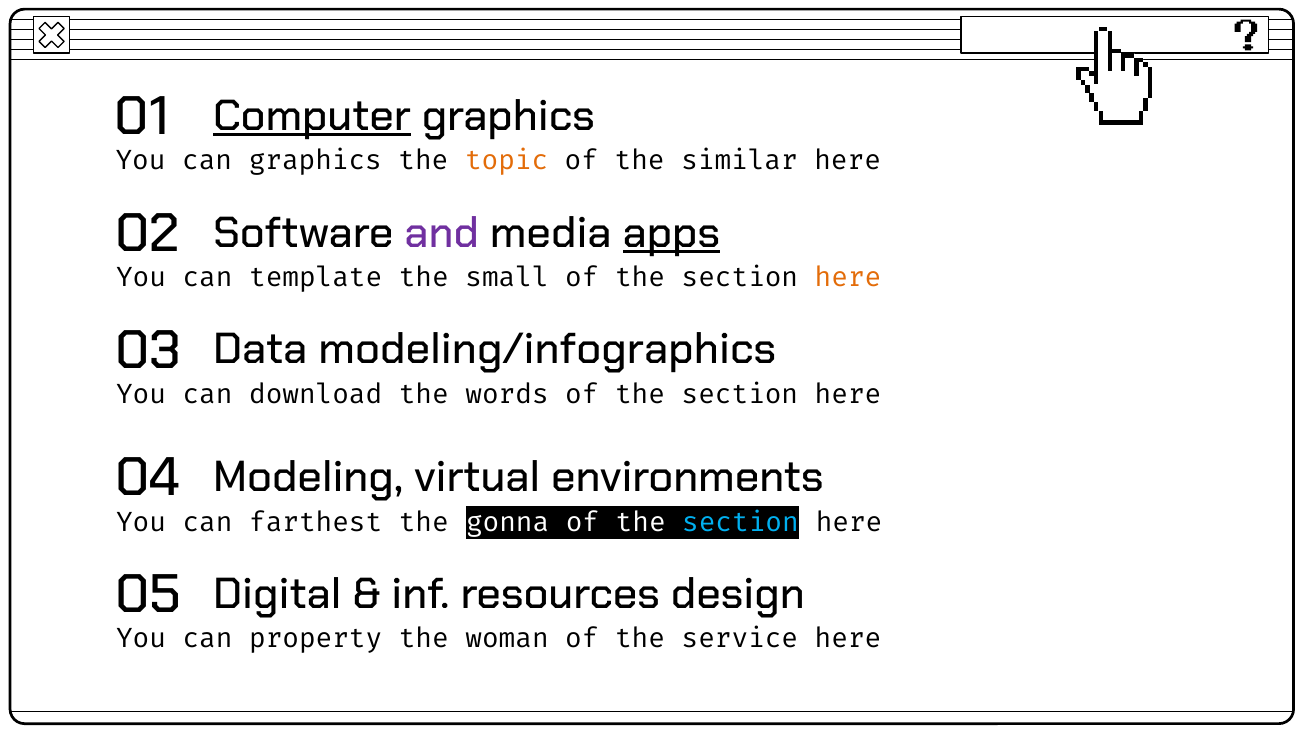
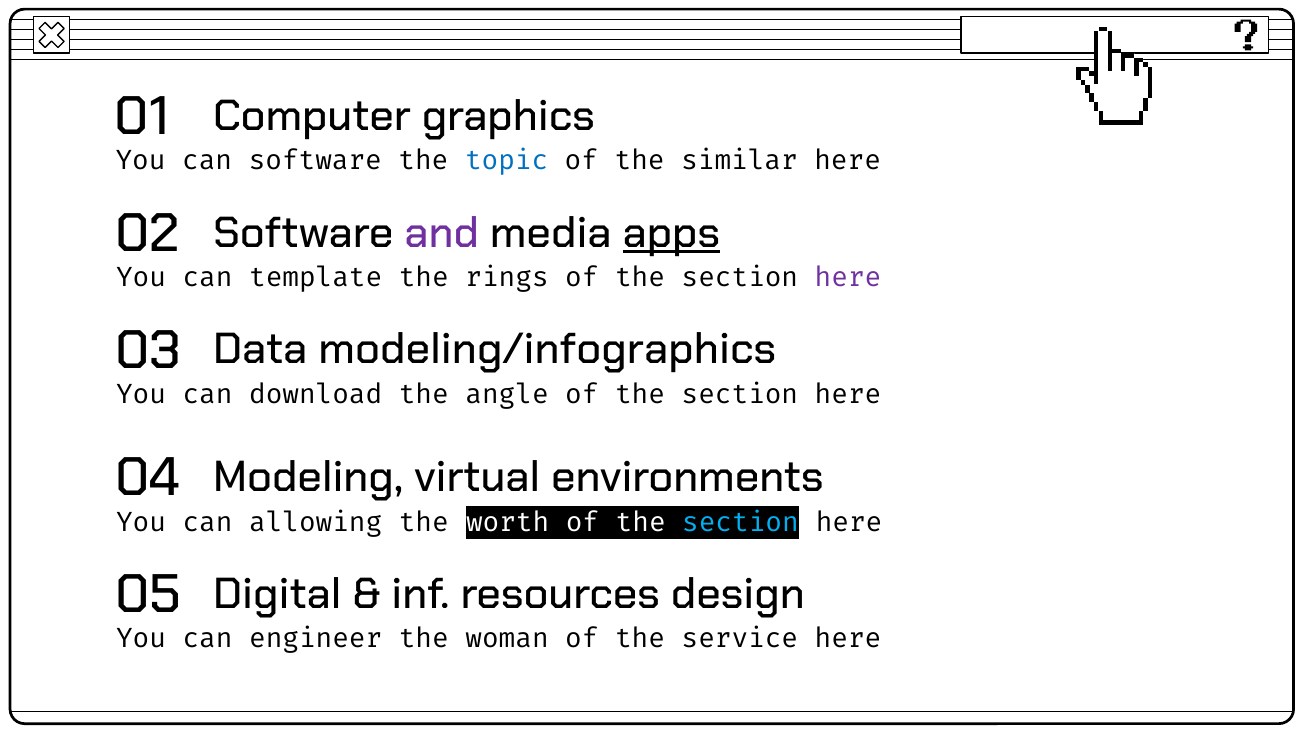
Computer underline: present -> none
can graphics: graphics -> software
topic colour: orange -> blue
small: small -> rings
here at (848, 278) colour: orange -> purple
words: words -> angle
farthest: farthest -> allowing
gonna: gonna -> worth
property: property -> engineer
